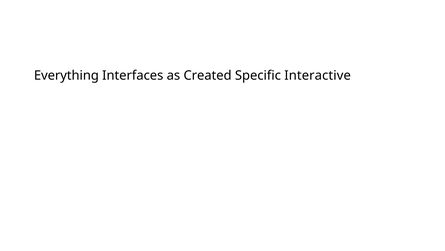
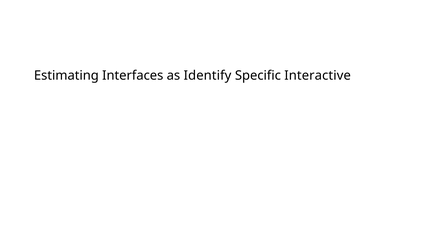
Everything: Everything -> Estimating
Created: Created -> Identify
